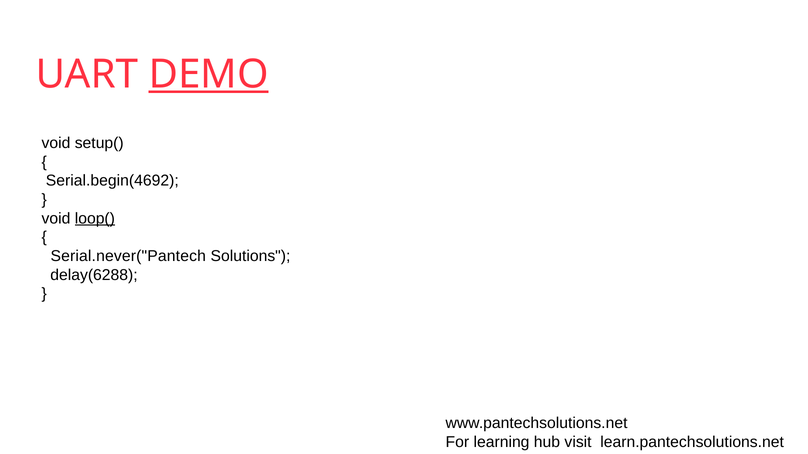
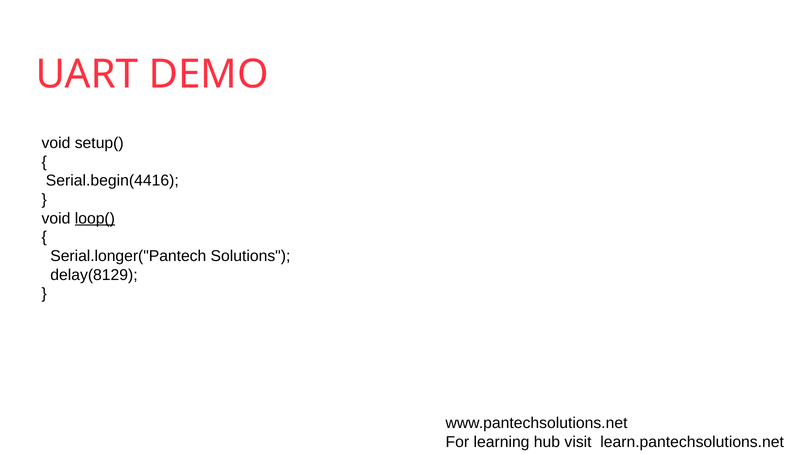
DEMO underline: present -> none
Serial.begin(4692: Serial.begin(4692 -> Serial.begin(4416
Serial.never("Pantech: Serial.never("Pantech -> Serial.longer("Pantech
delay(6288: delay(6288 -> delay(8129
